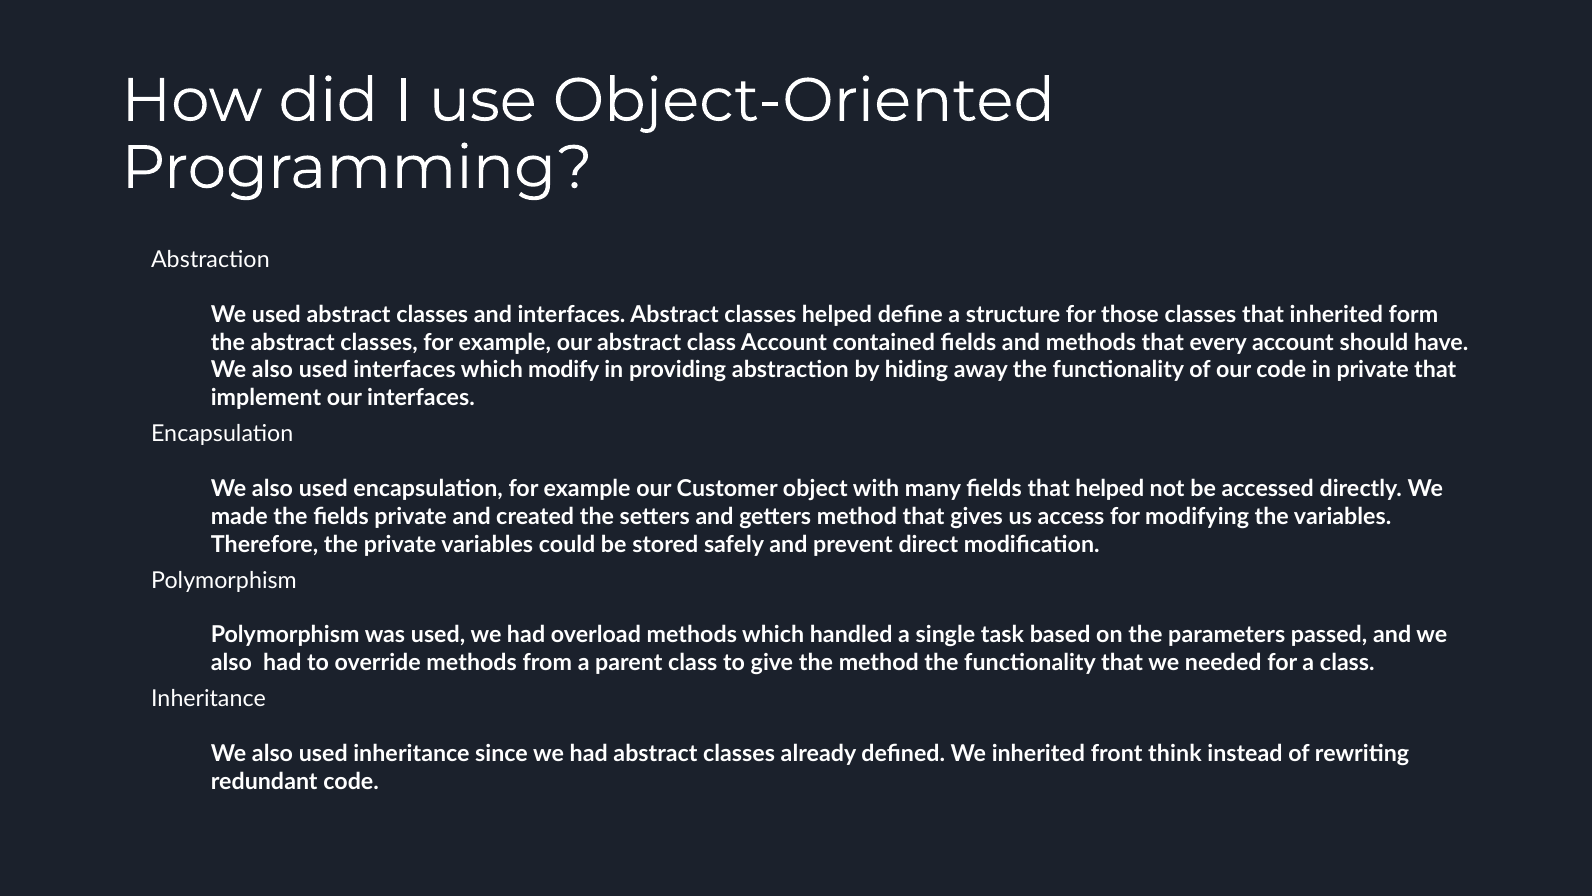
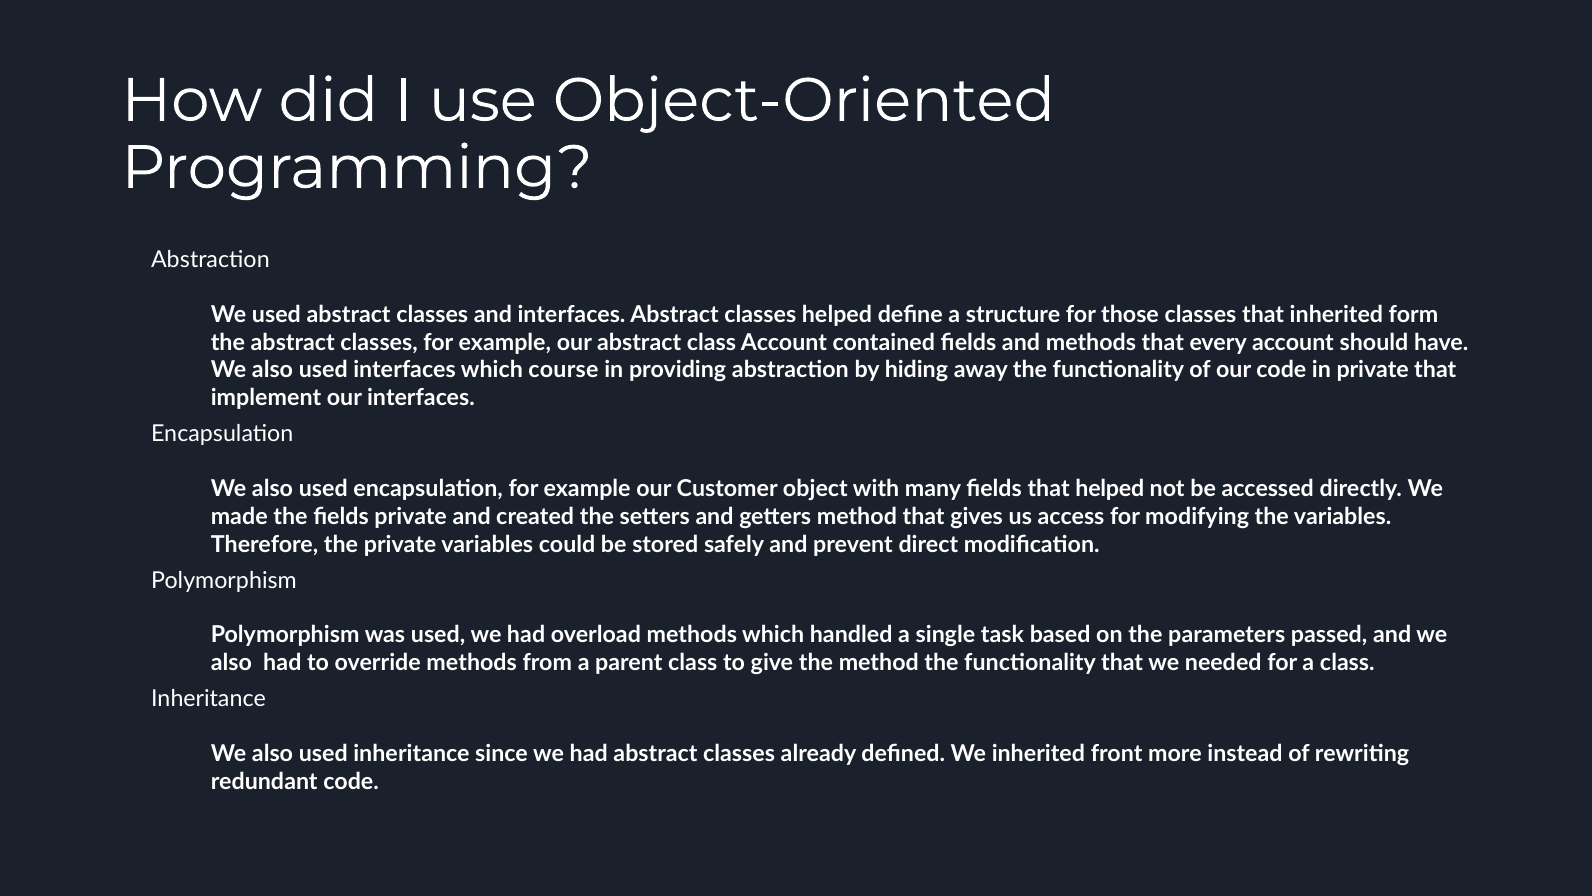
modify: modify -> course
think: think -> more
